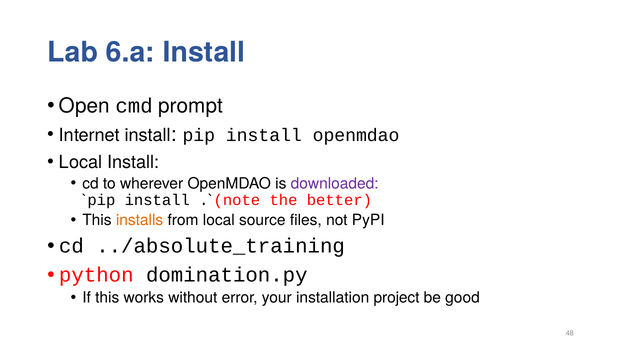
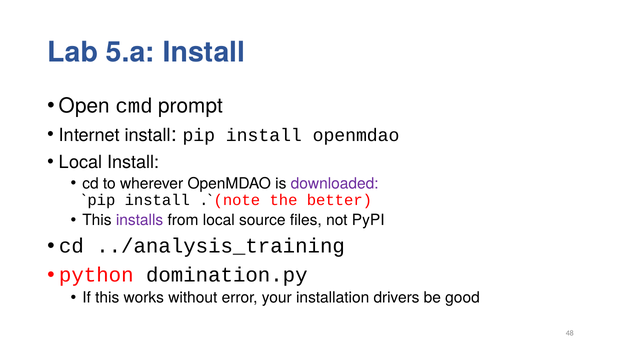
6.a: 6.a -> 5.a
installs colour: orange -> purple
../absolute_training: ../absolute_training -> ../analysis_training
project: project -> drivers
